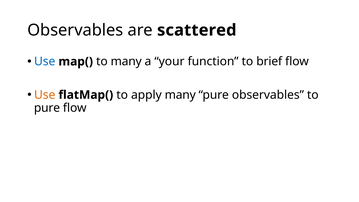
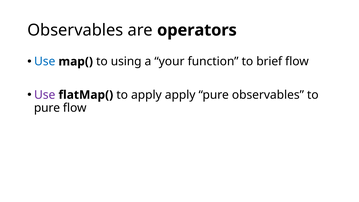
scattered: scattered -> operators
to many: many -> using
Use at (45, 95) colour: orange -> purple
apply many: many -> apply
